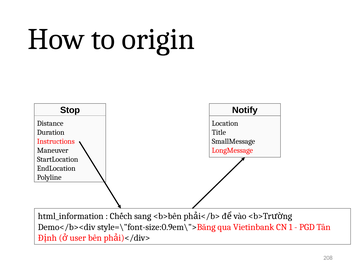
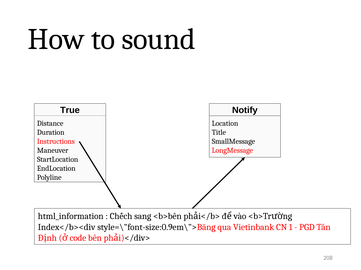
origin: origin -> sound
Stop: Stop -> True
Demo</b><div: Demo</b><div -> Index</b><div
user: user -> code
